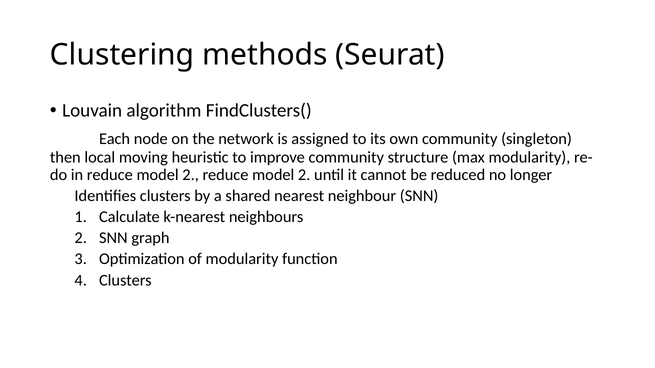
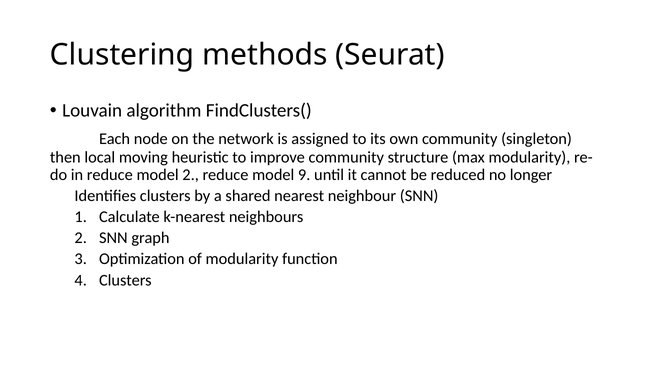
2 reduce model 2: 2 -> 9
